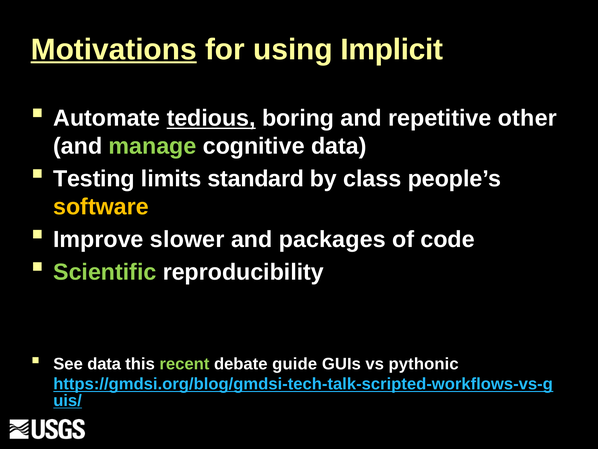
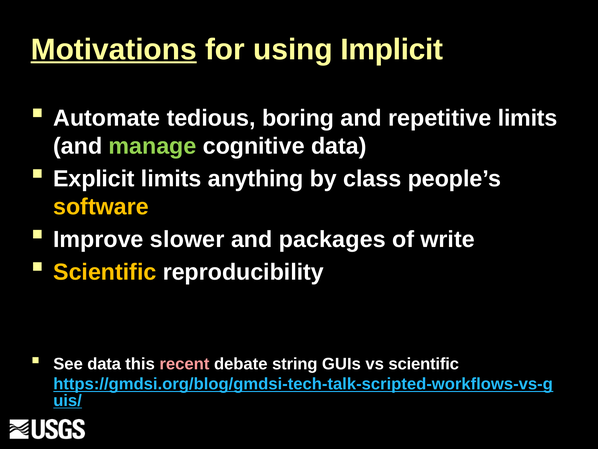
tedious underline: present -> none
repetitive other: other -> limits
Testing: Testing -> Explicit
standard: standard -> anything
code: code -> write
Scientific at (105, 272) colour: light green -> yellow
recent colour: light green -> pink
guide: guide -> string
vs pythonic: pythonic -> scientific
